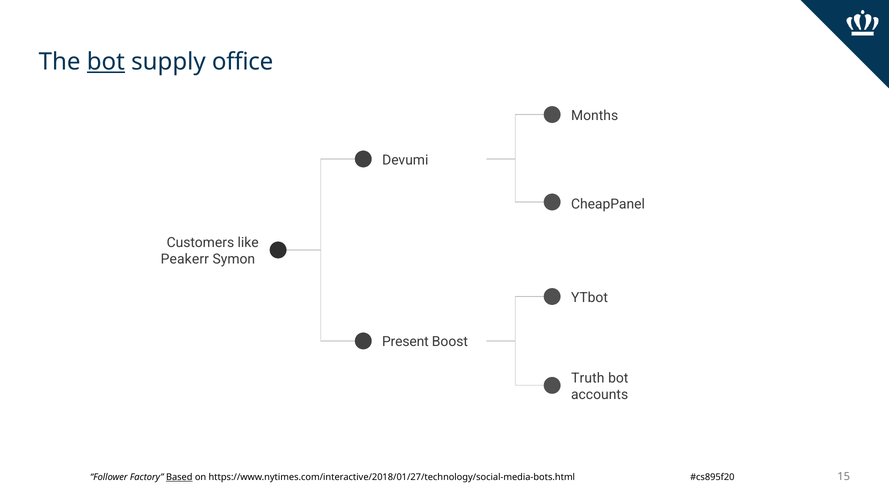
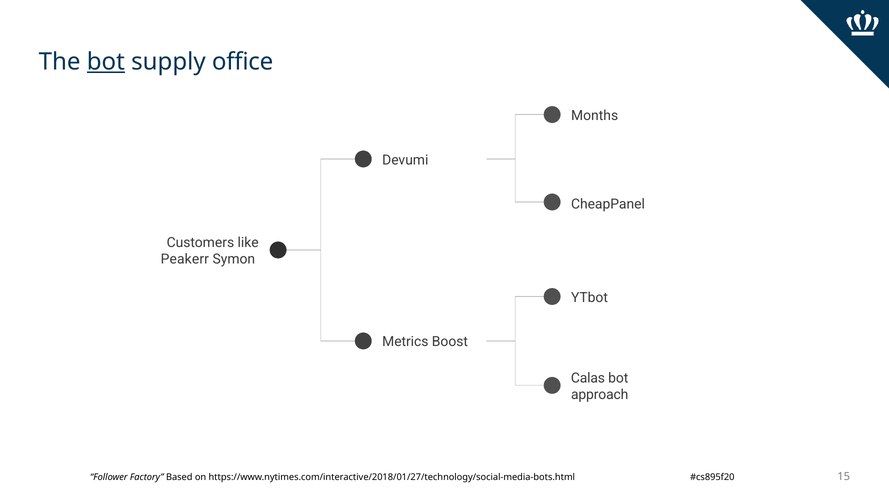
Present: Present -> Metrics
Truth: Truth -> Calas
accounts: accounts -> approach
Based underline: present -> none
